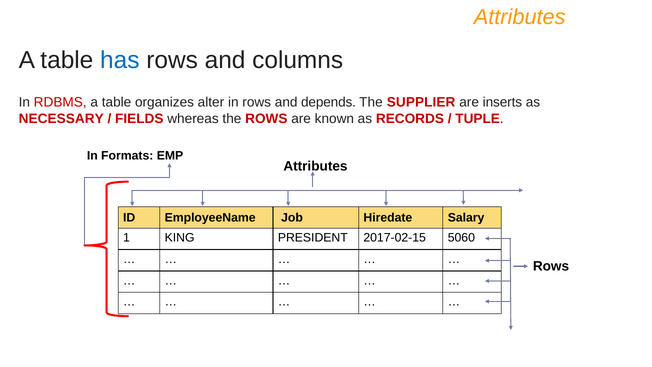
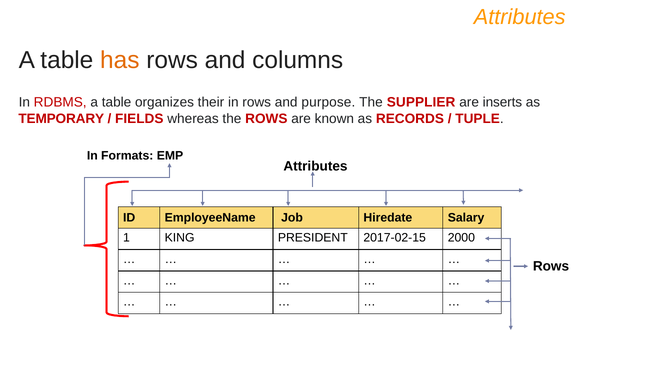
has colour: blue -> orange
alter: alter -> their
depends: depends -> purpose
NECESSARY: NECESSARY -> TEMPORARY
5060: 5060 -> 2000
